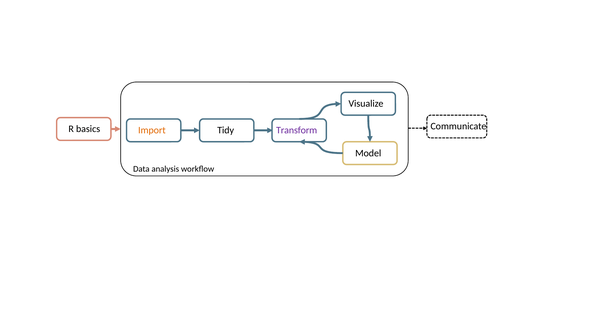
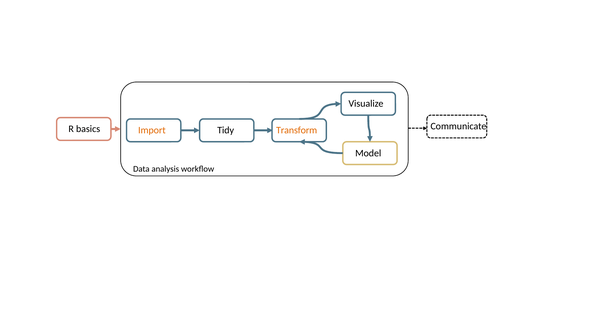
Transform colour: purple -> orange
